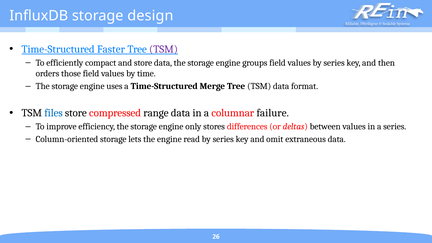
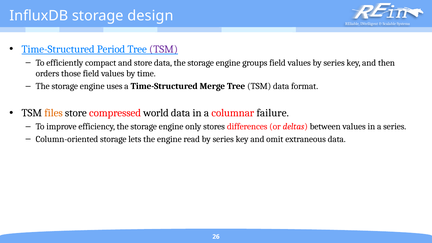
Faster: Faster -> Period
files colour: blue -> orange
range: range -> world
